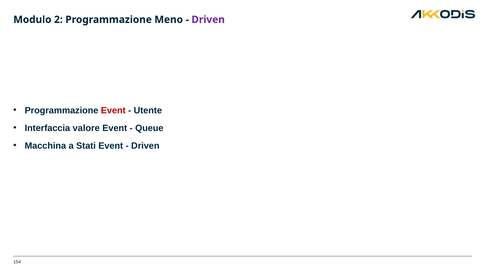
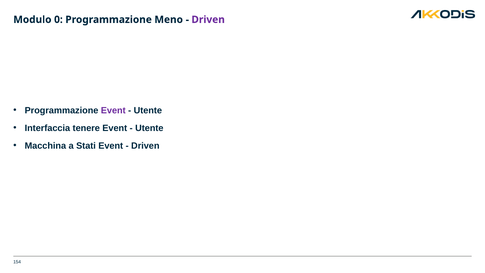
2: 2 -> 0
Event at (113, 110) colour: red -> purple
valore: valore -> tenere
Queue at (149, 128): Queue -> Utente
